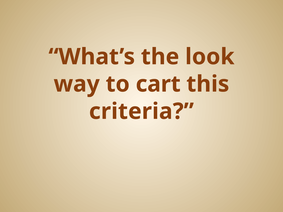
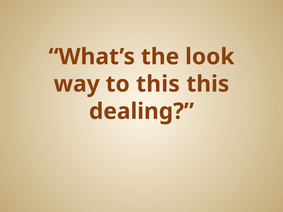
to cart: cart -> this
criteria: criteria -> dealing
